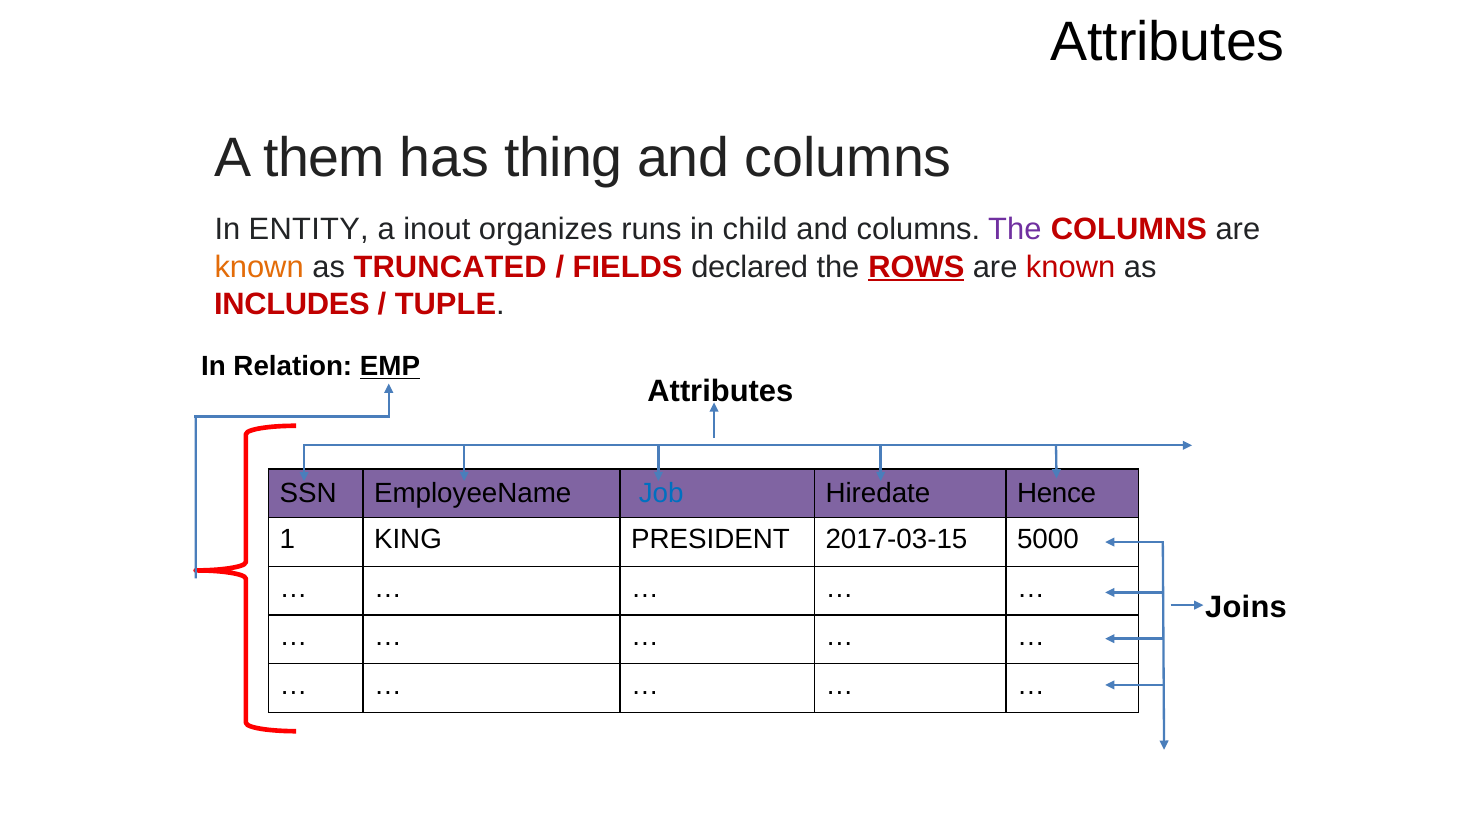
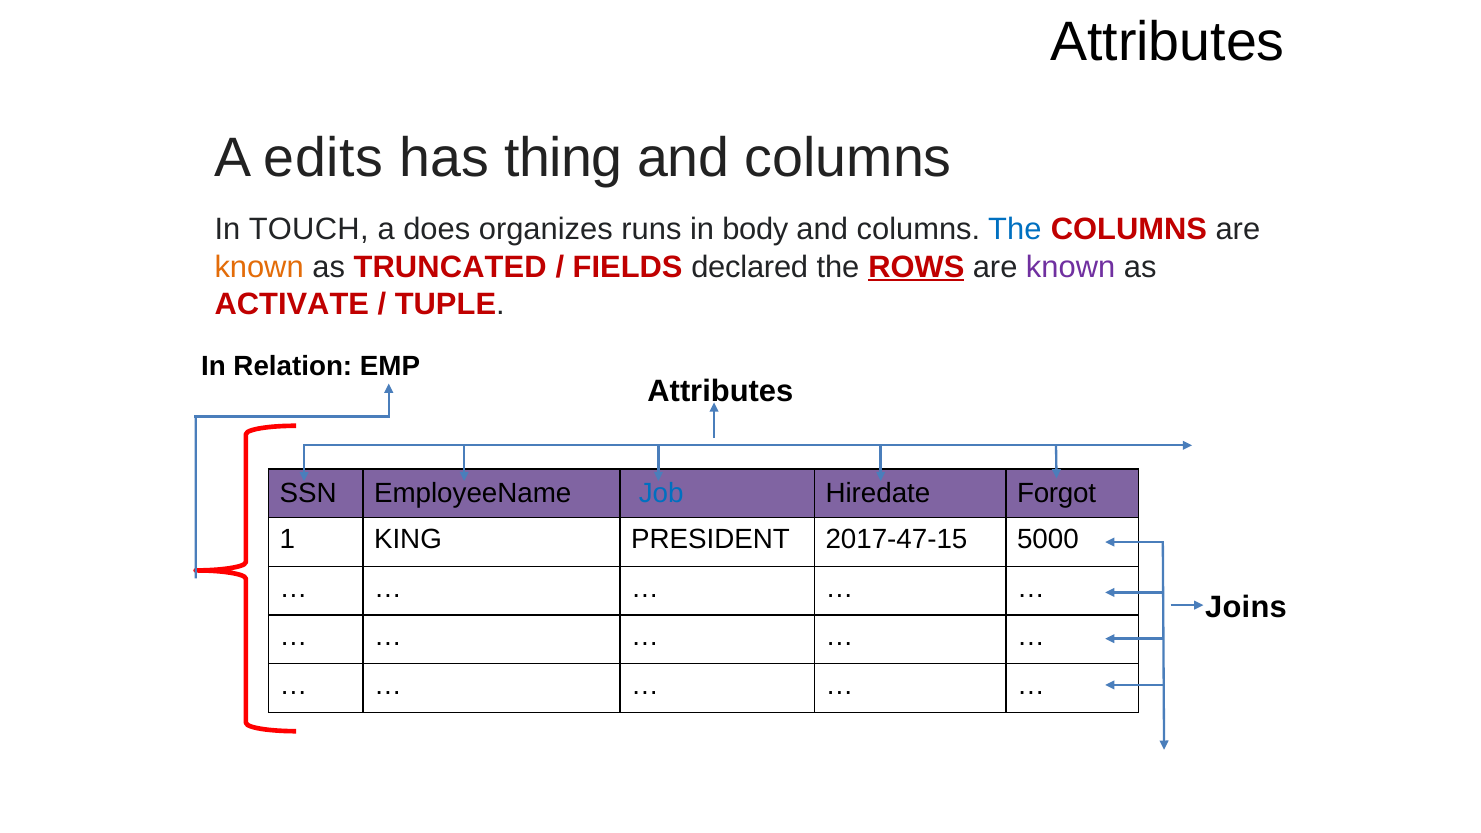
them: them -> edits
ENTITY: ENTITY -> TOUCH
inout: inout -> does
child: child -> body
The at (1015, 230) colour: purple -> blue
known at (1071, 267) colour: red -> purple
INCLUDES: INCLUDES -> ACTIVATE
EMP underline: present -> none
Hence: Hence -> Forgot
2017-03-15: 2017-03-15 -> 2017-47-15
